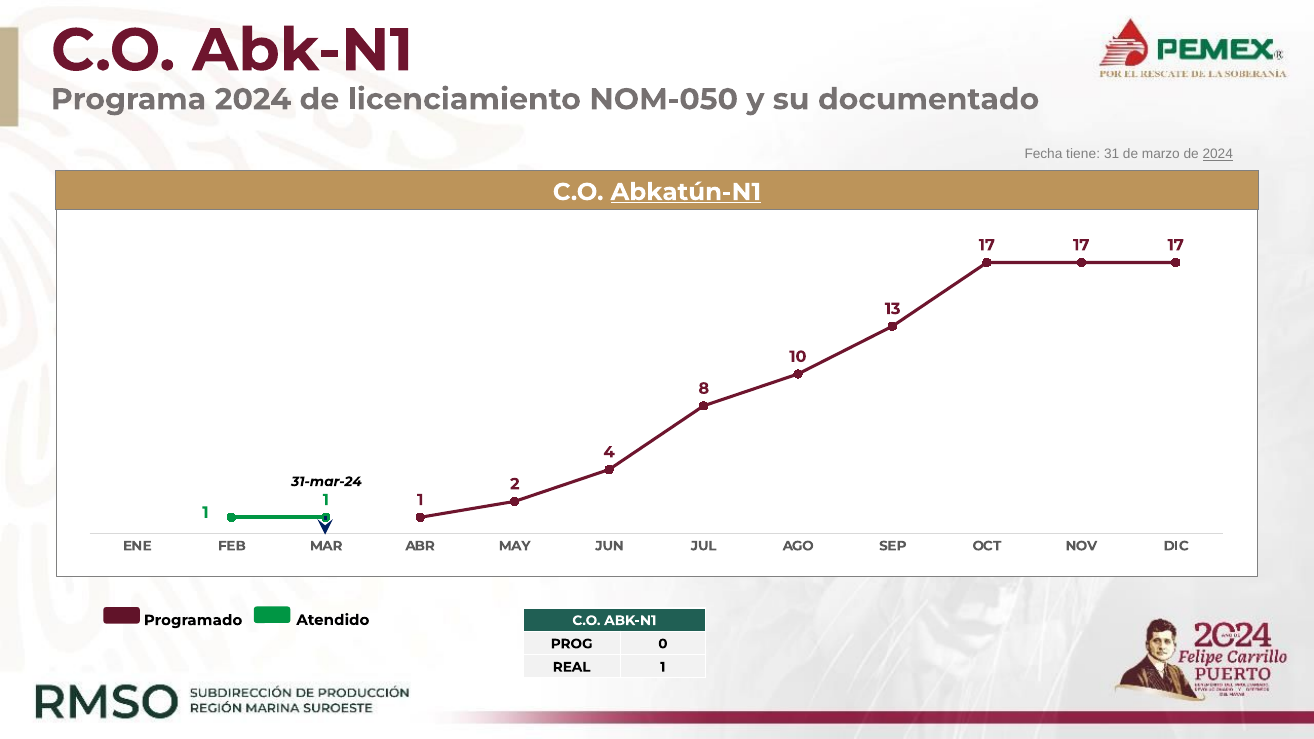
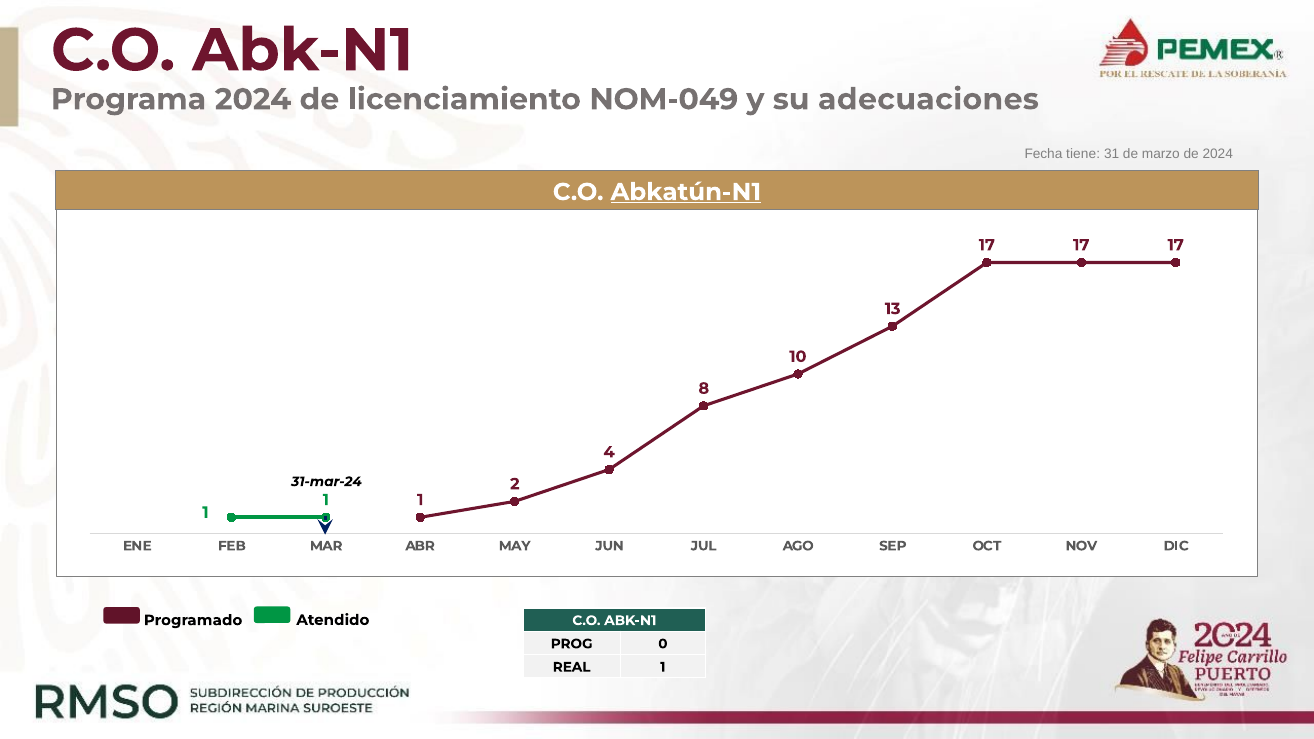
NOM-050: NOM-050 -> NOM-049
documentado: documentado -> adecuaciones
2024 at (1218, 154) underline: present -> none
